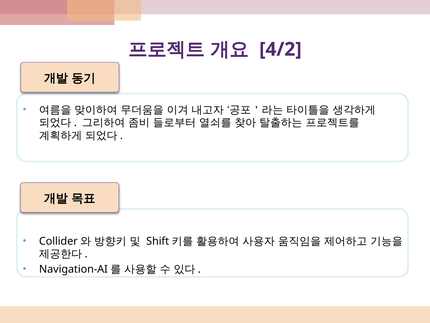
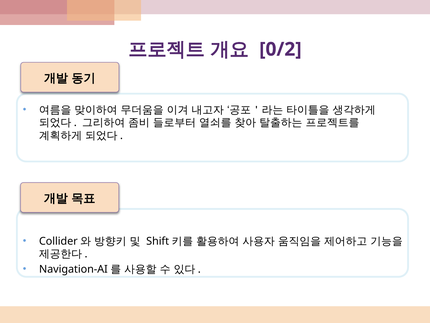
4/2: 4/2 -> 0/2
